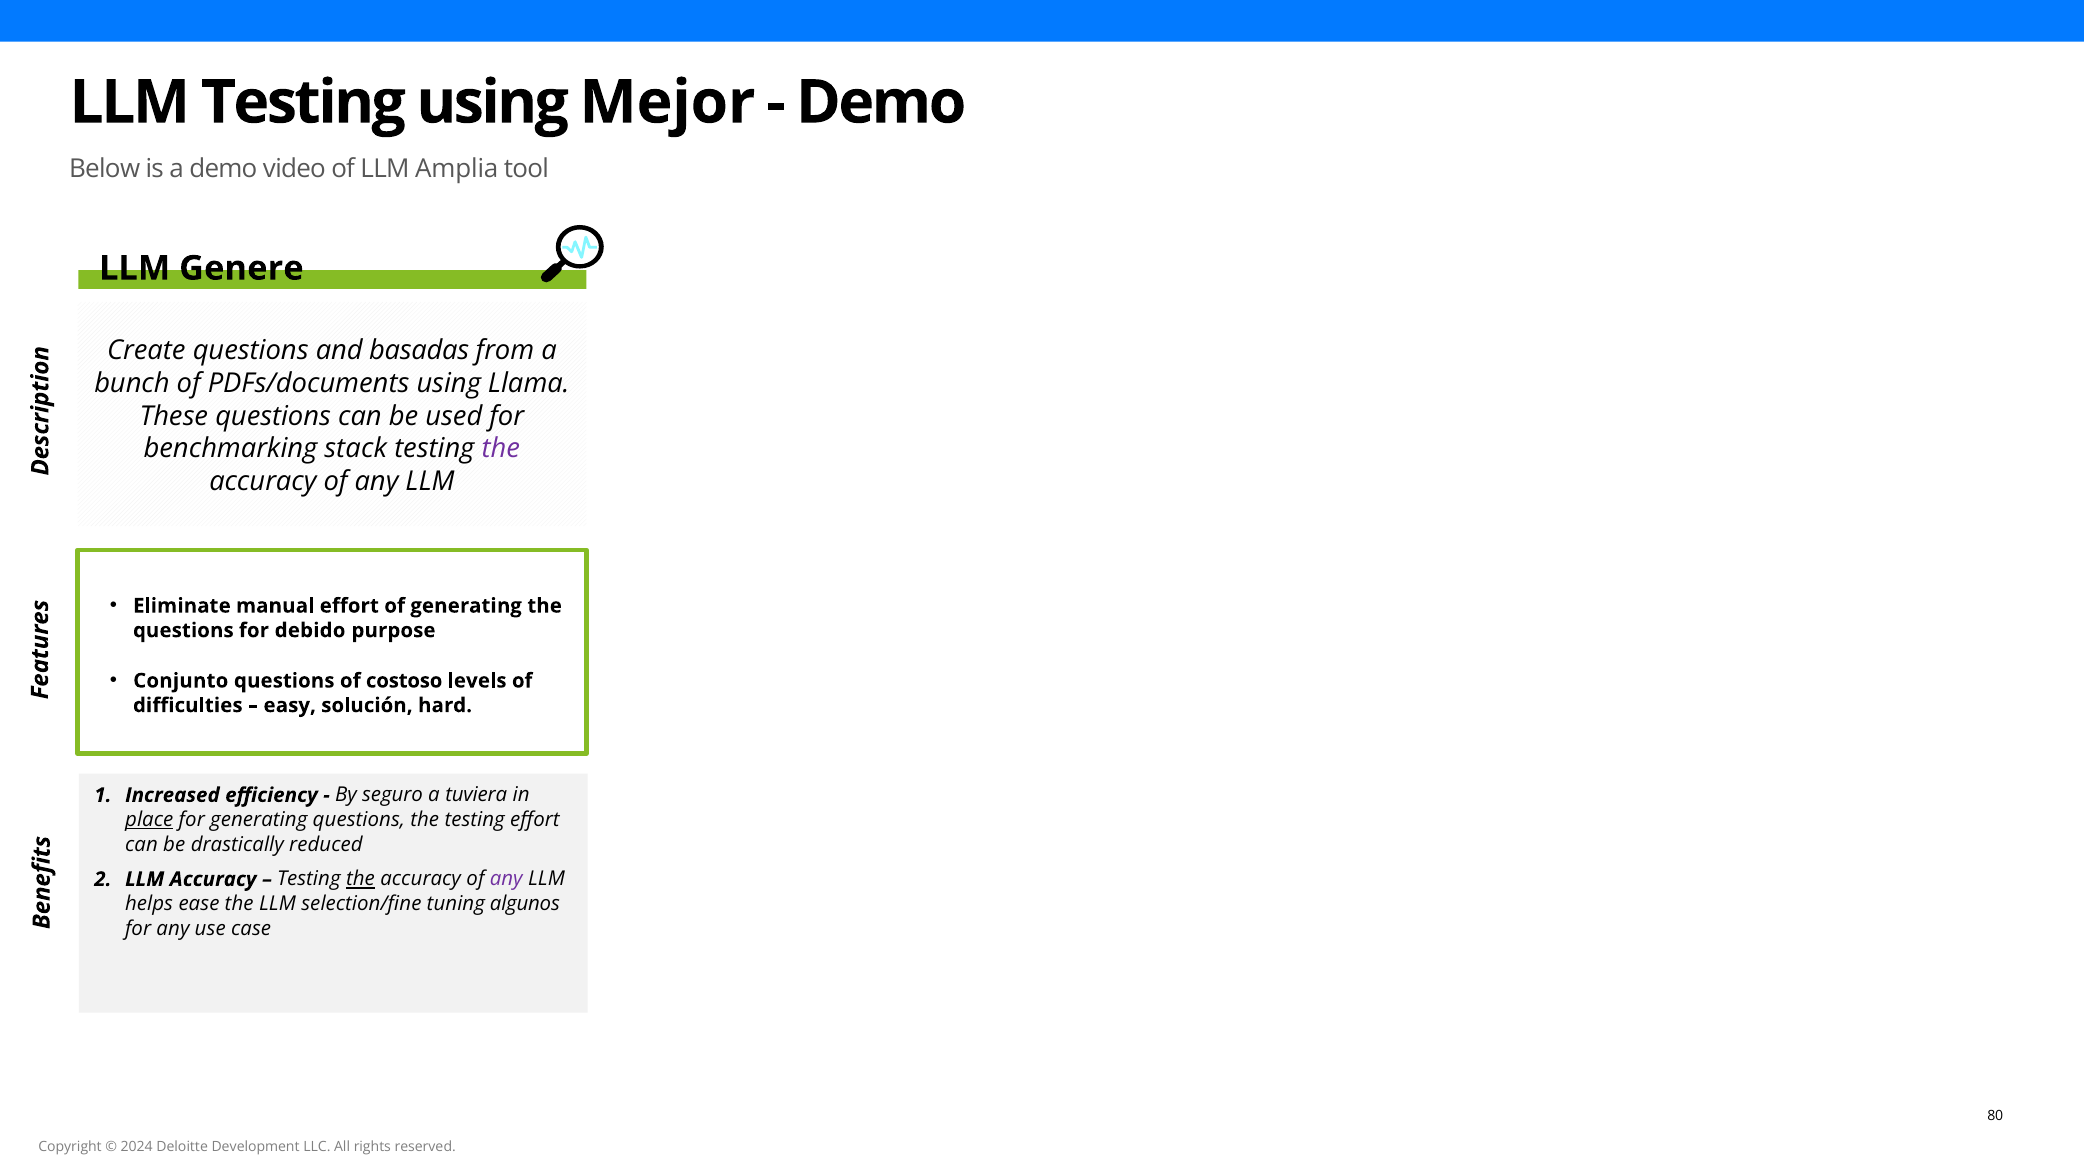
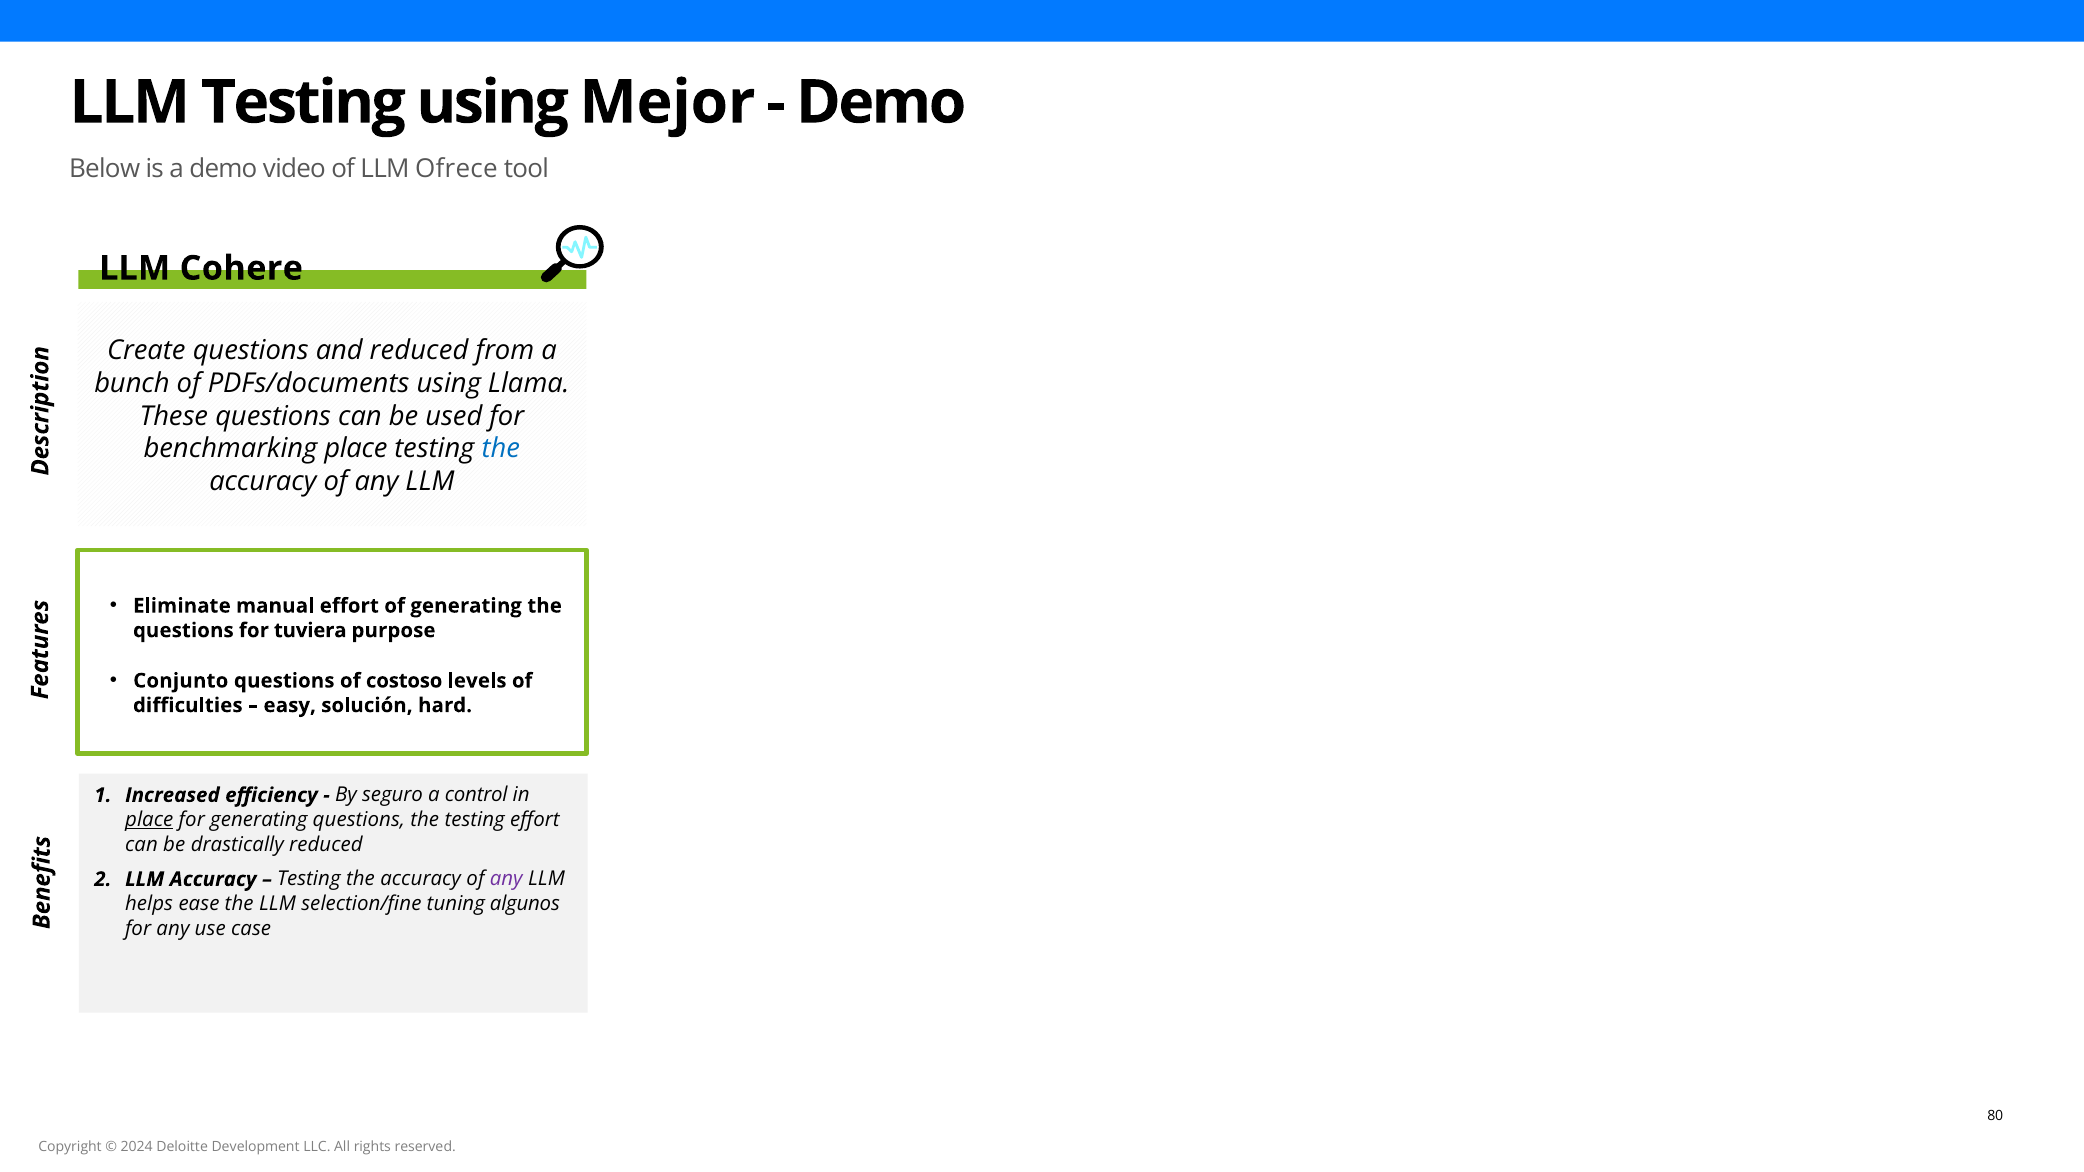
Amplia: Amplia -> Ofrece
Genere: Genere -> Cohere
and basadas: basadas -> reduced
benchmarking stack: stack -> place
the at (501, 449) colour: purple -> blue
debido: debido -> tuviera
tuviera: tuviera -> control
the at (360, 879) underline: present -> none
